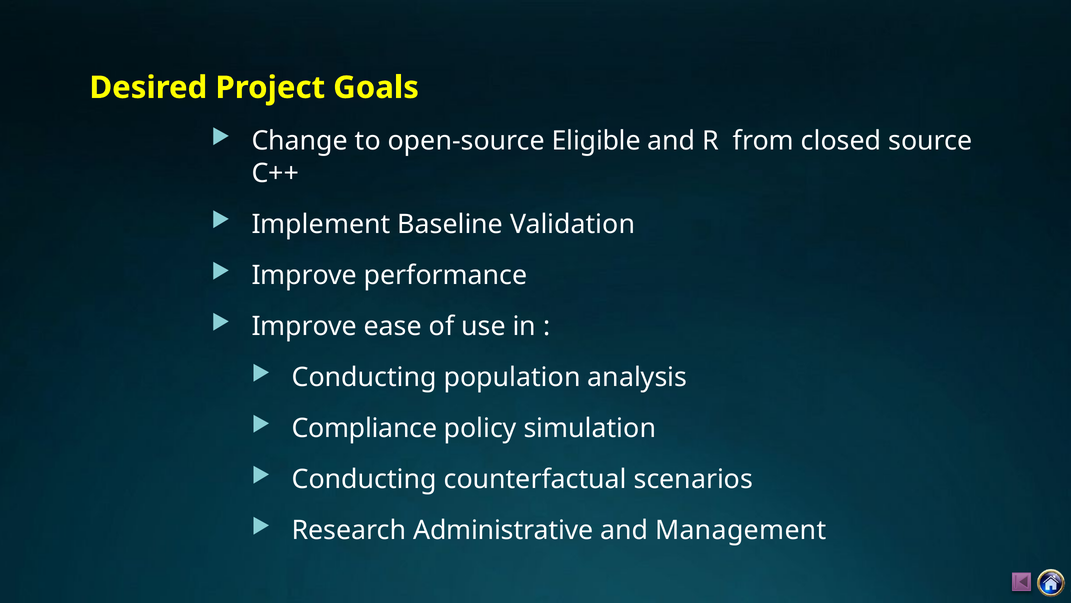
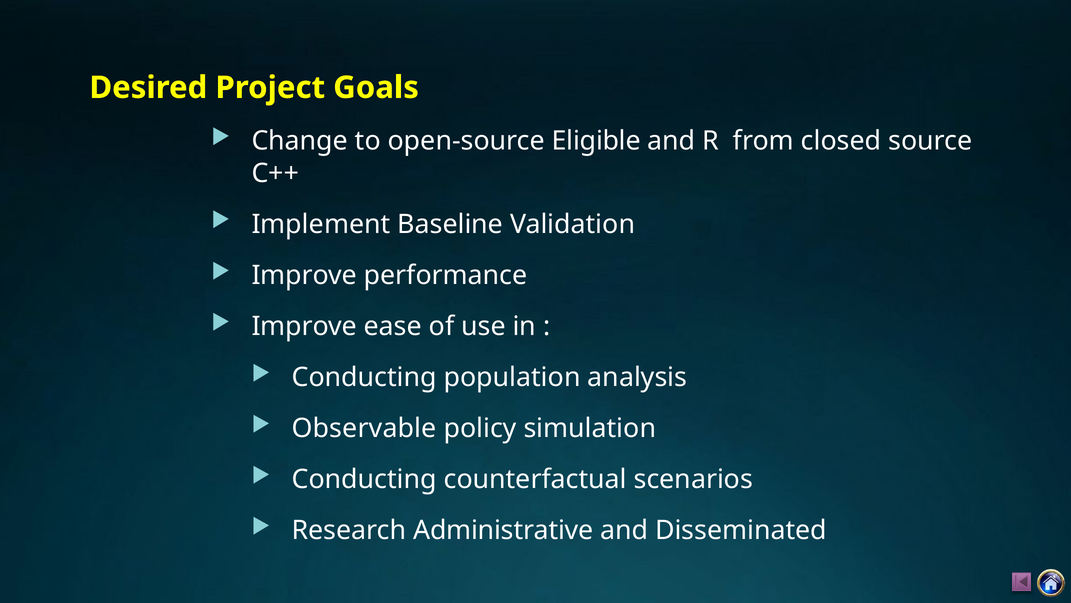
Compliance: Compliance -> Observable
Management: Management -> Disseminated
